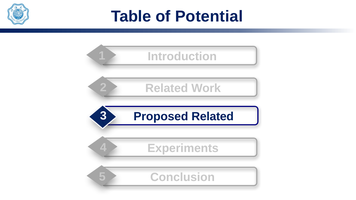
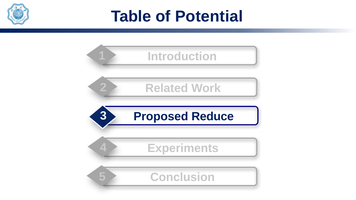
Proposed Related: Related -> Reduce
